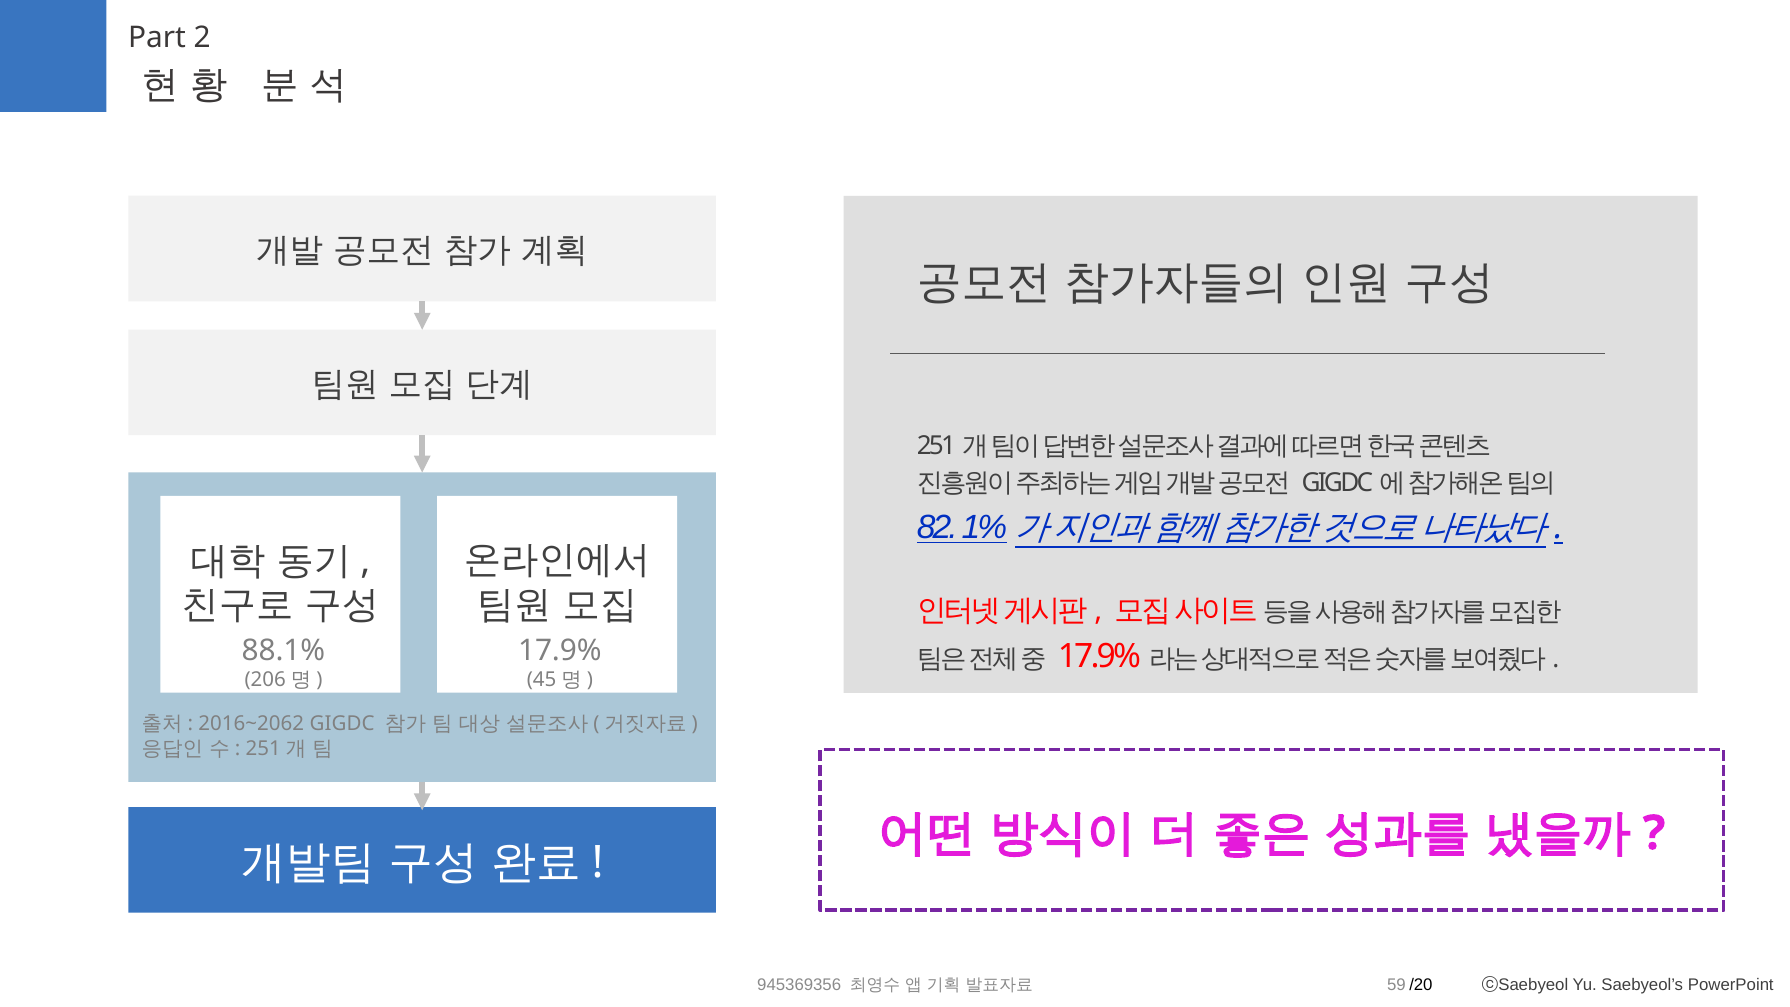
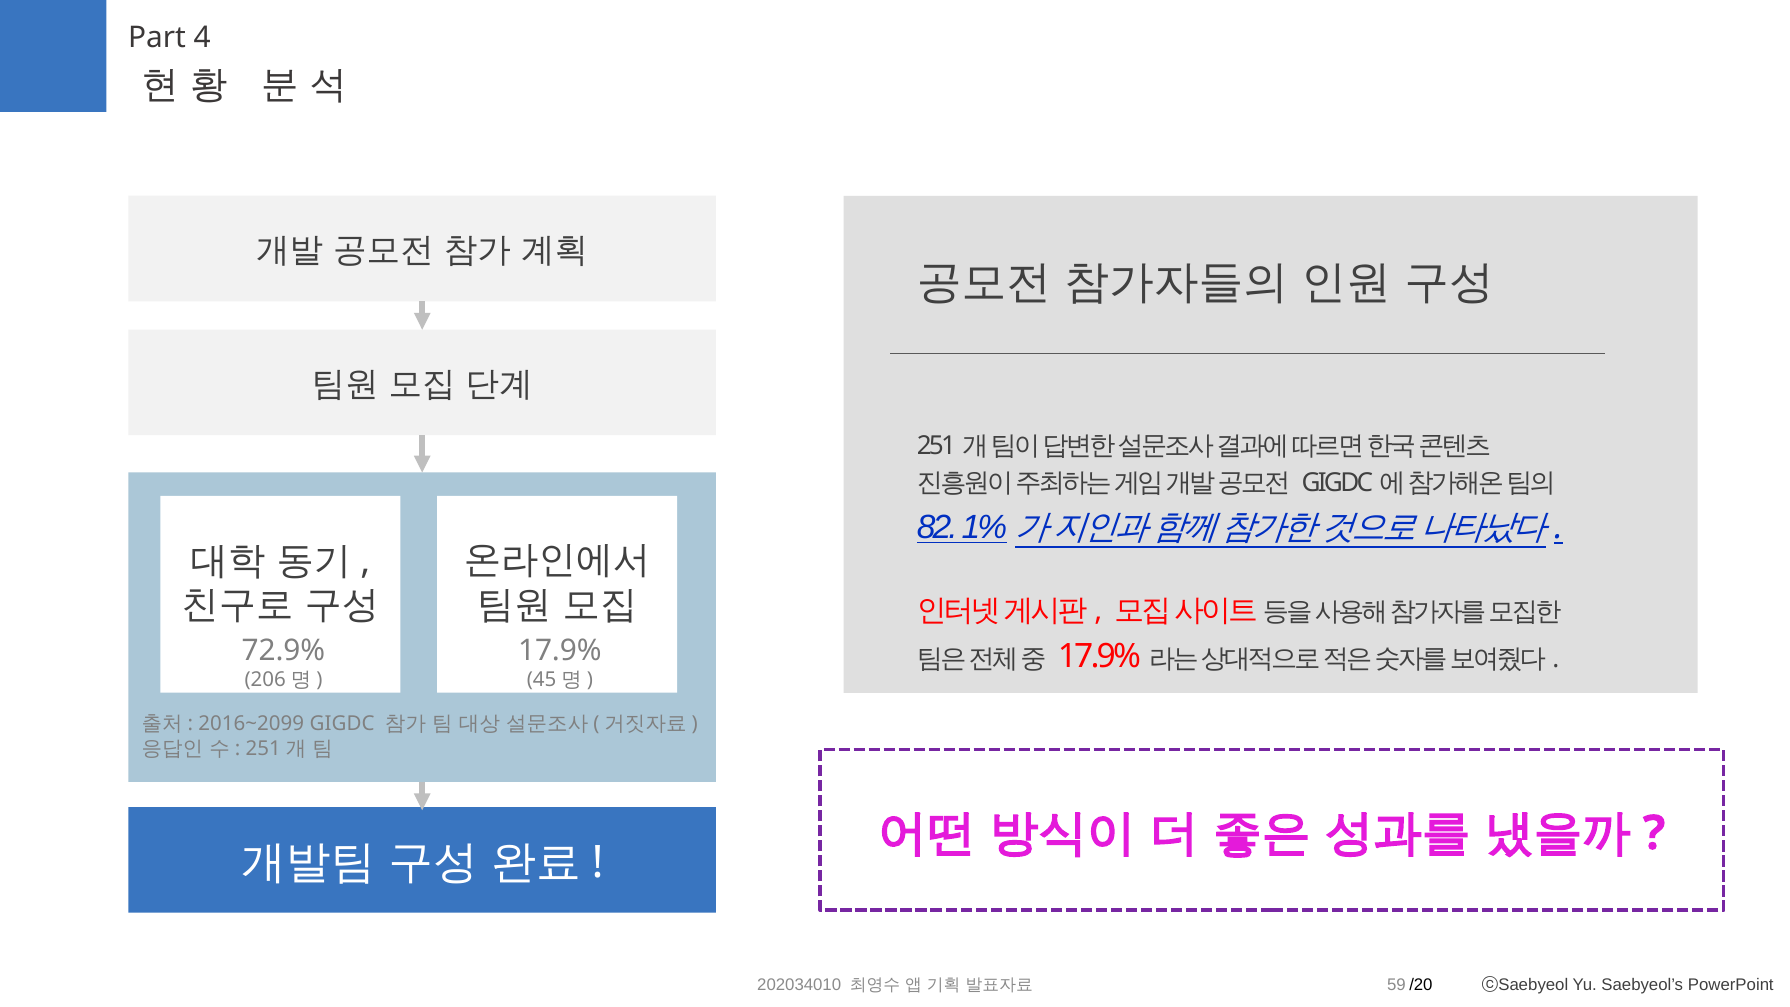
2: 2 -> 4
88.1%: 88.1% -> 72.9%
2016~2062: 2016~2062 -> 2016~2099
945369356: 945369356 -> 202034010
